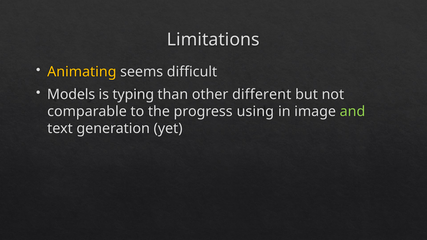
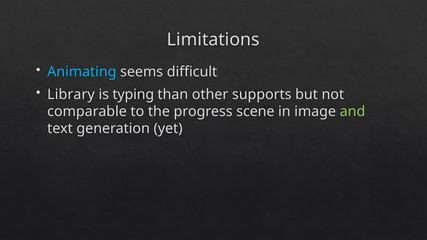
Animating colour: yellow -> light blue
Models: Models -> Library
different: different -> supports
using: using -> scene
